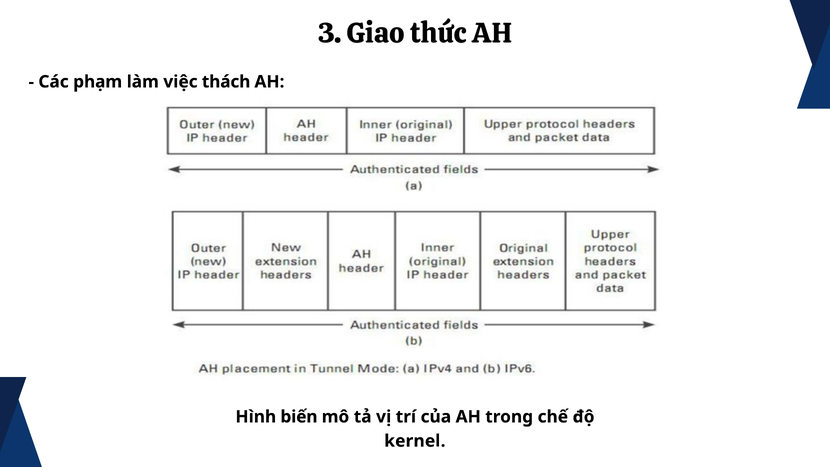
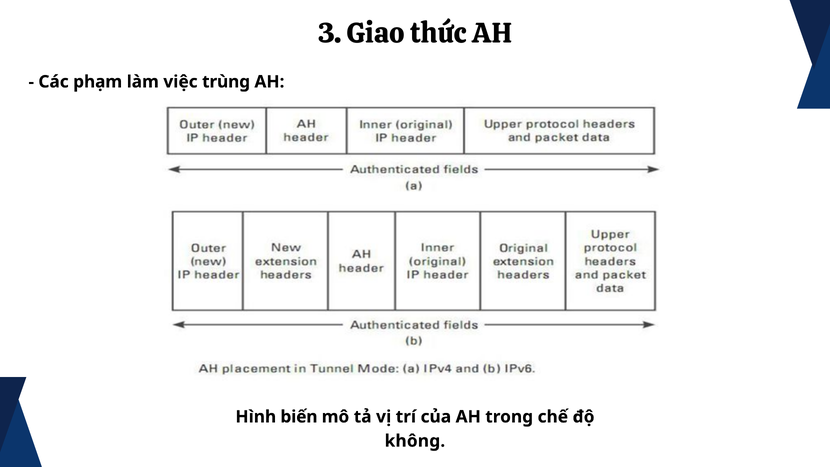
thách: thách -> trùng
kernel: kernel -> không
